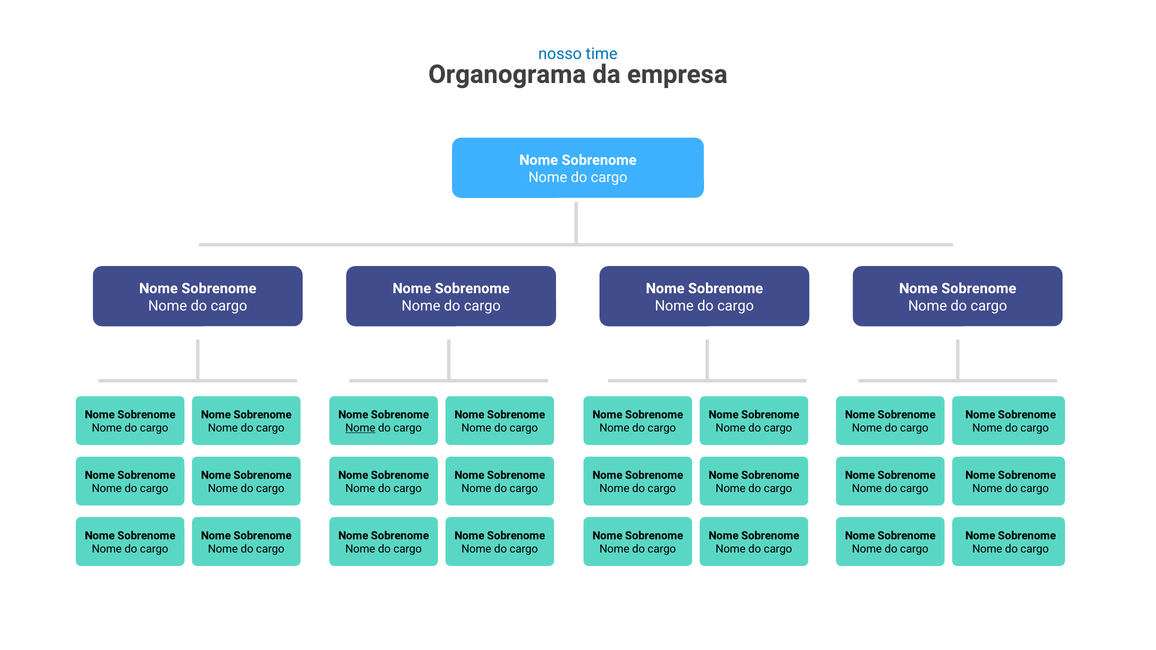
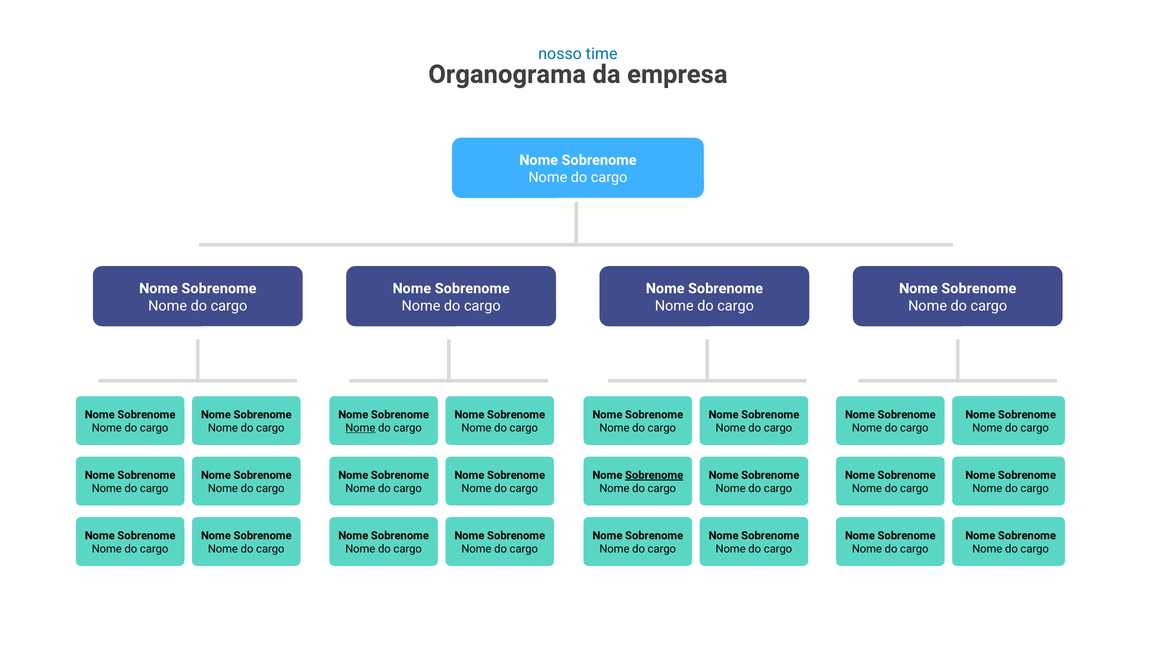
Sobrenome at (654, 475) underline: none -> present
